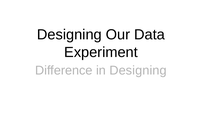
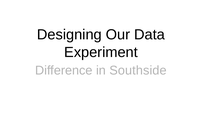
in Designing: Designing -> Southside
